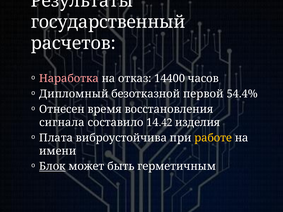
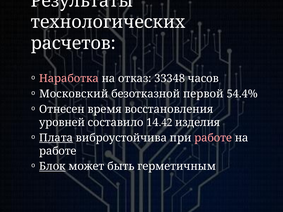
государственный: государственный -> технологических
14400: 14400 -> 33348
Дипломный: Дипломный -> Московский
сигнала: сигнала -> уровней
Плата underline: none -> present
работе at (213, 138) colour: yellow -> pink
имени at (58, 151): имени -> работе
